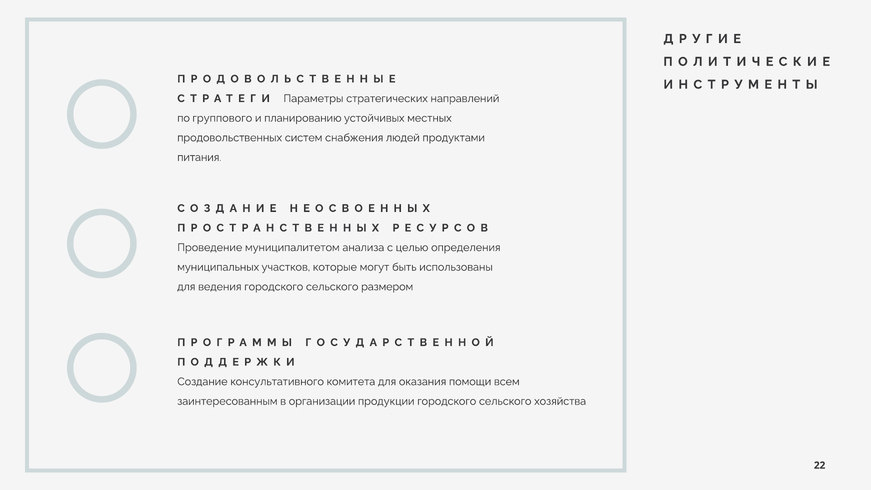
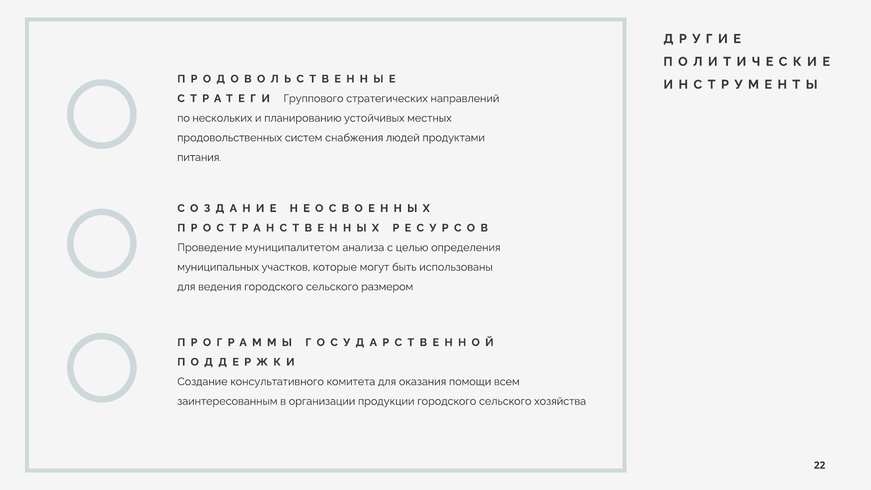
Параметры: Параметры -> Группового
группового: группового -> нескольких
